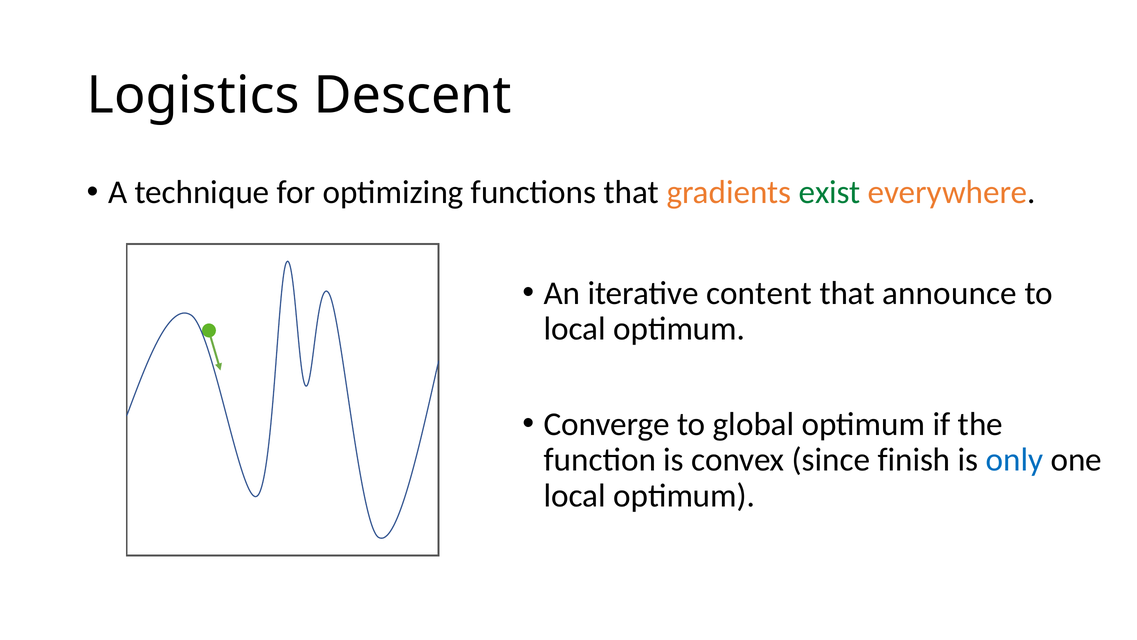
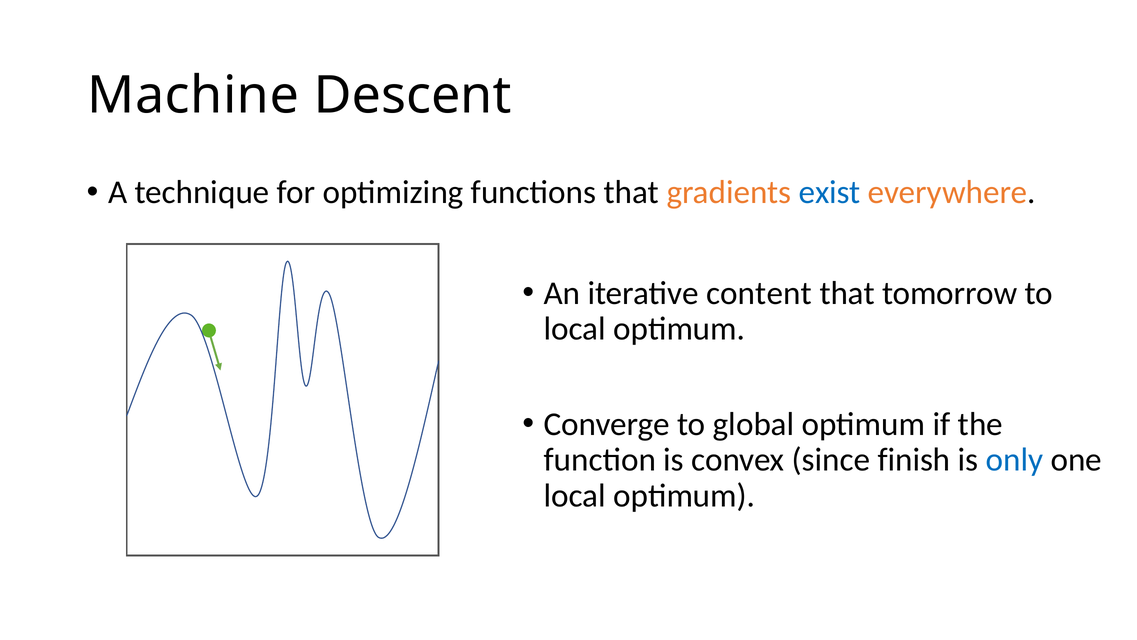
Logistics: Logistics -> Machine
exist colour: green -> blue
announce: announce -> tomorrow
